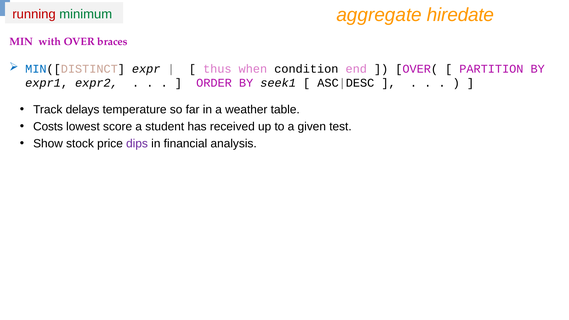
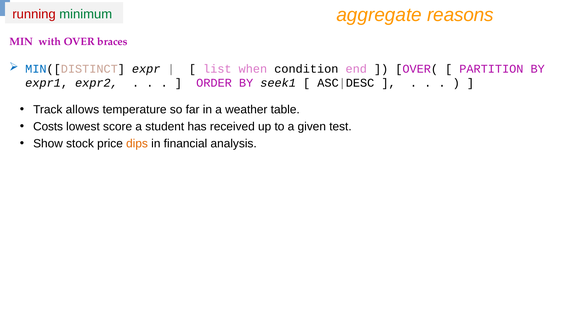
hiredate: hiredate -> reasons
thus: thus -> list
delays: delays -> allows
dips colour: purple -> orange
